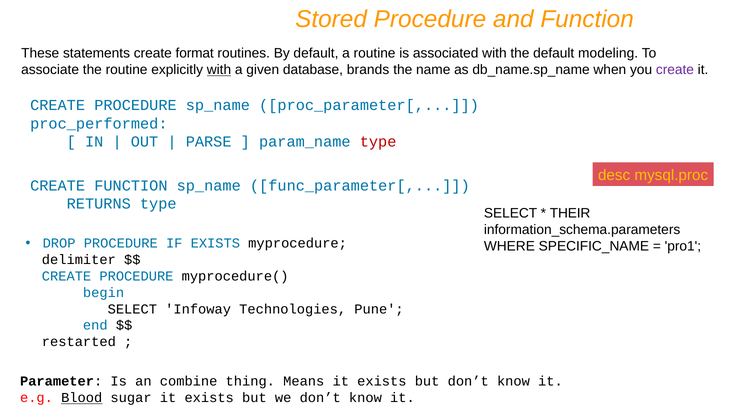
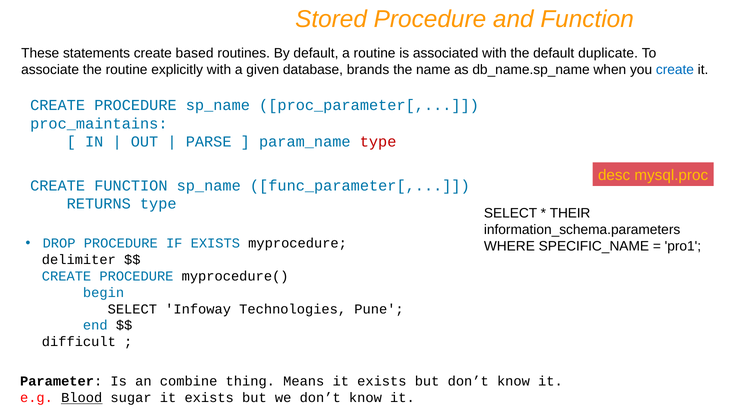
format: format -> based
modeling: modeling -> duplicate
with at (219, 70) underline: present -> none
create at (675, 70) colour: purple -> blue
proc_performed: proc_performed -> proc_maintains
restarted: restarted -> difficult
